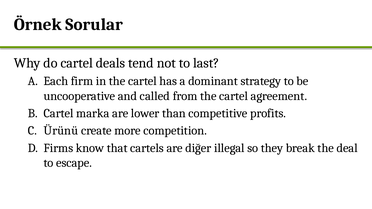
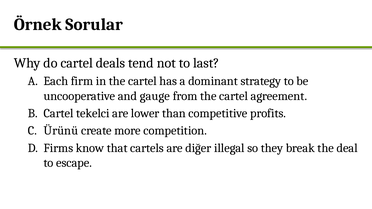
called: called -> gauge
marka: marka -> tekelci
